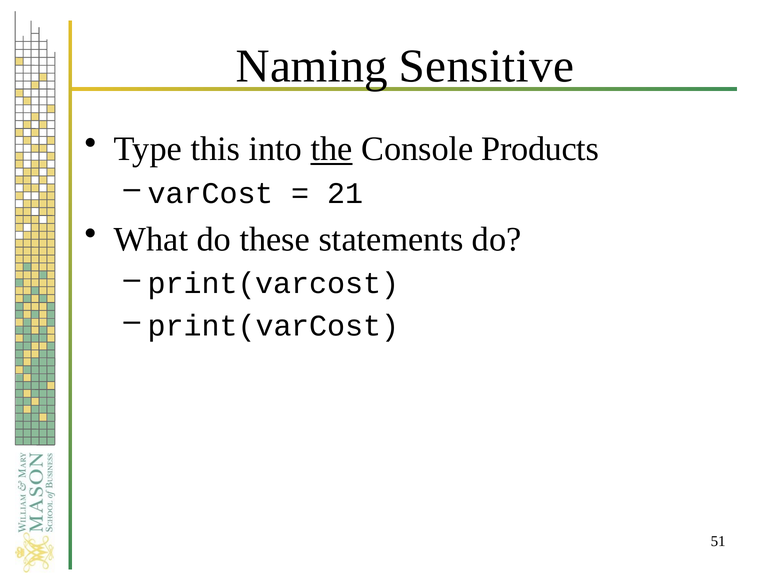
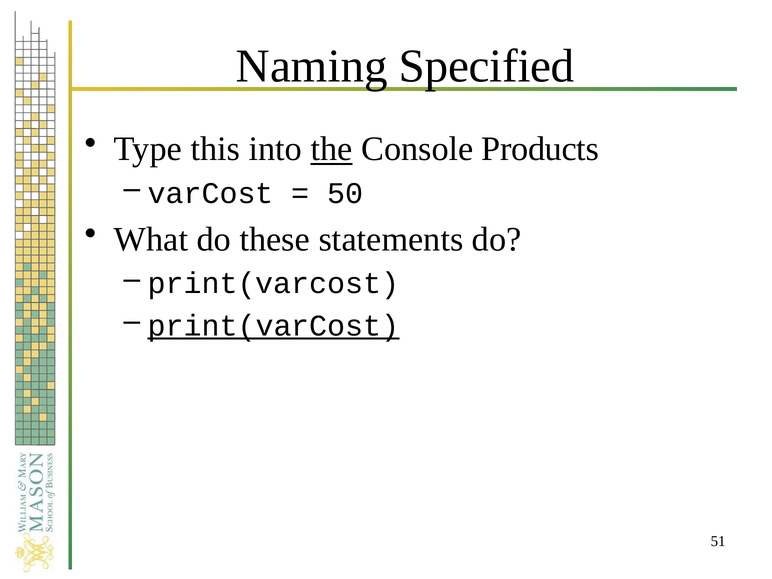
Sensitive: Sensitive -> Specified
21: 21 -> 50
print(varCost at (274, 326) underline: none -> present
